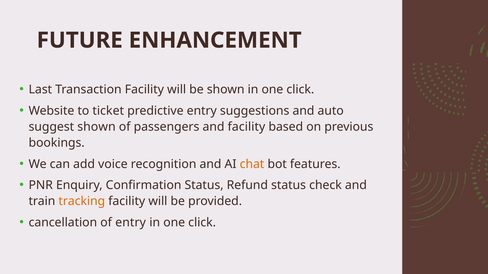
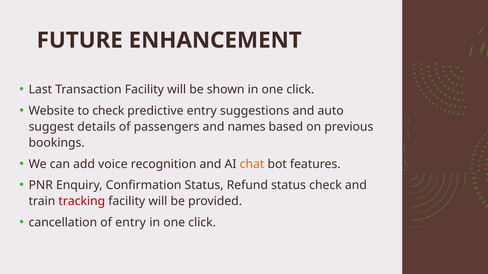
to ticket: ticket -> check
suggest shown: shown -> details
and facility: facility -> names
tracking colour: orange -> red
